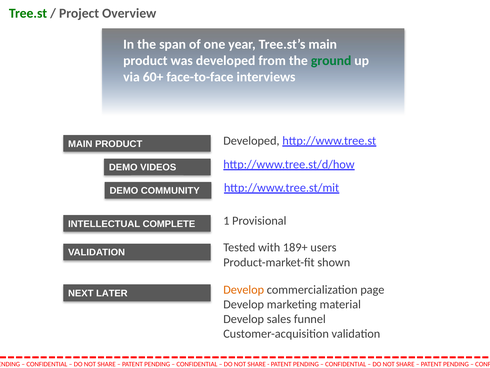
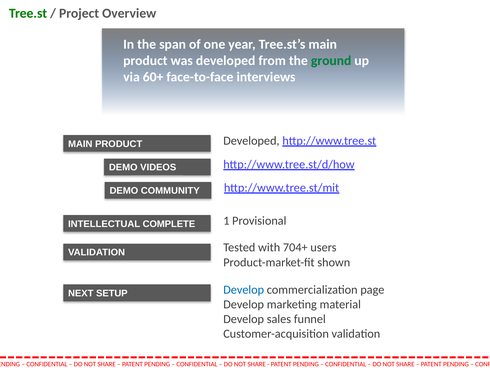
189+: 189+ -> 704+
Develop at (244, 289) colour: orange -> blue
LATER: LATER -> SETUP
